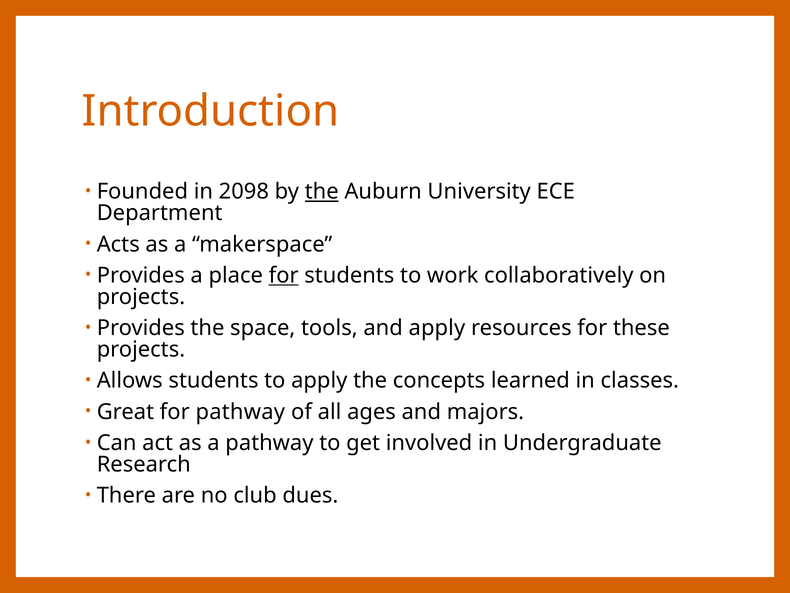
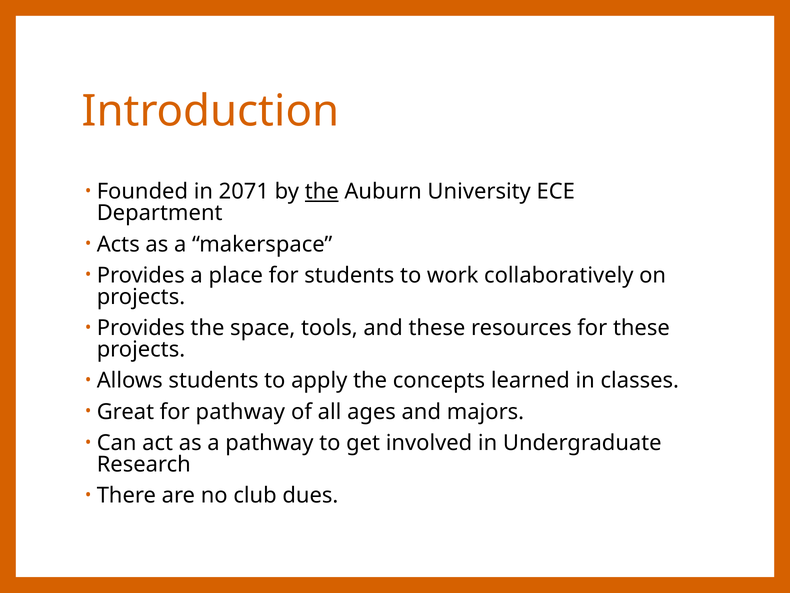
2098: 2098 -> 2071
for at (284, 275) underline: present -> none
and apply: apply -> these
